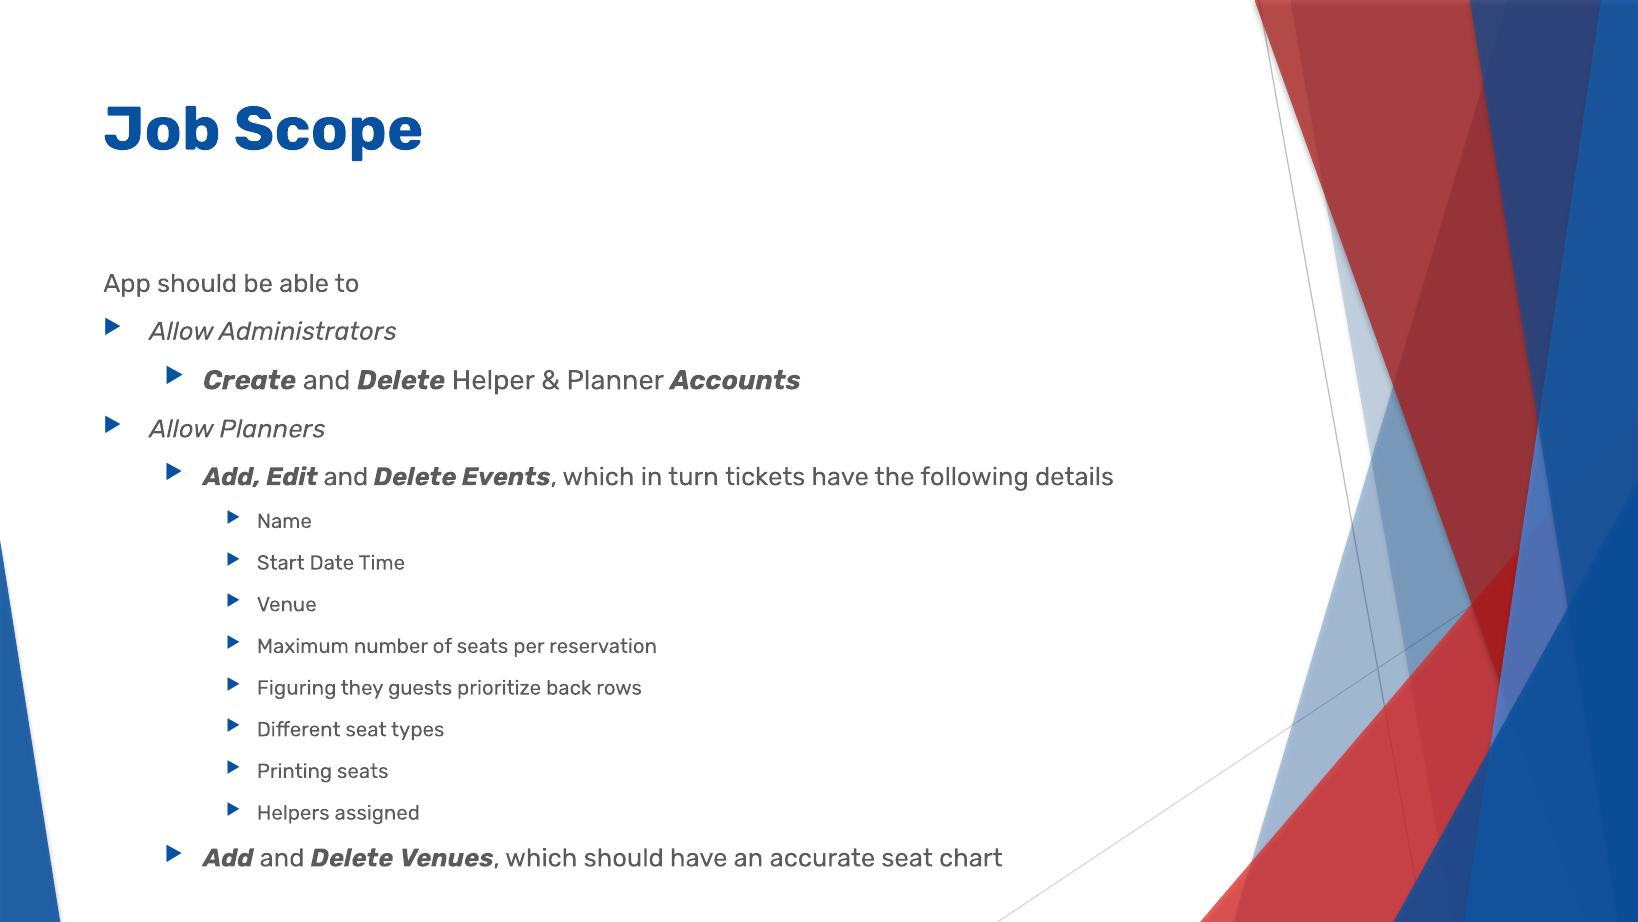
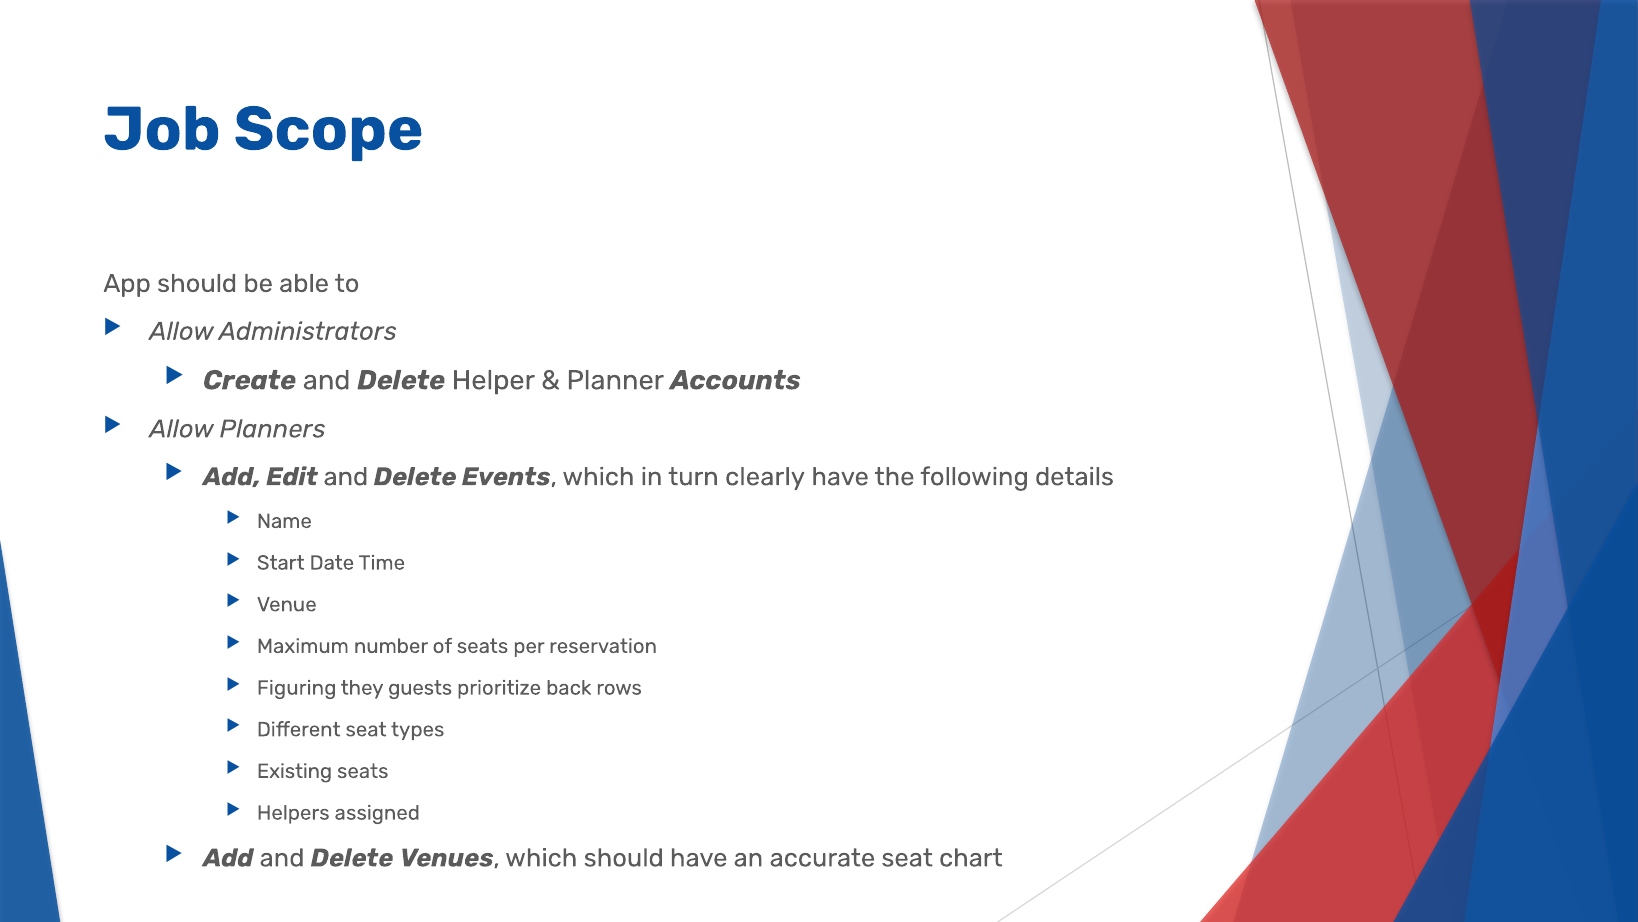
tickets: tickets -> clearly
Printing: Printing -> Existing
